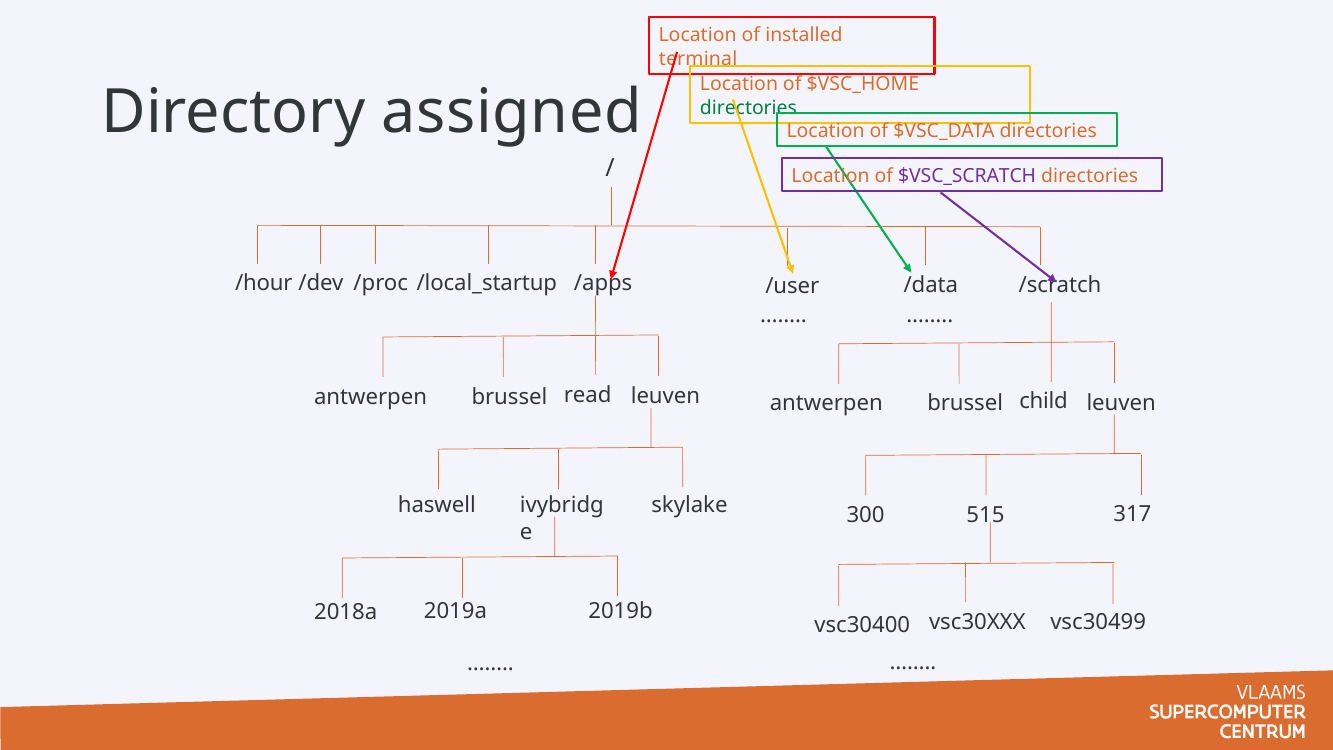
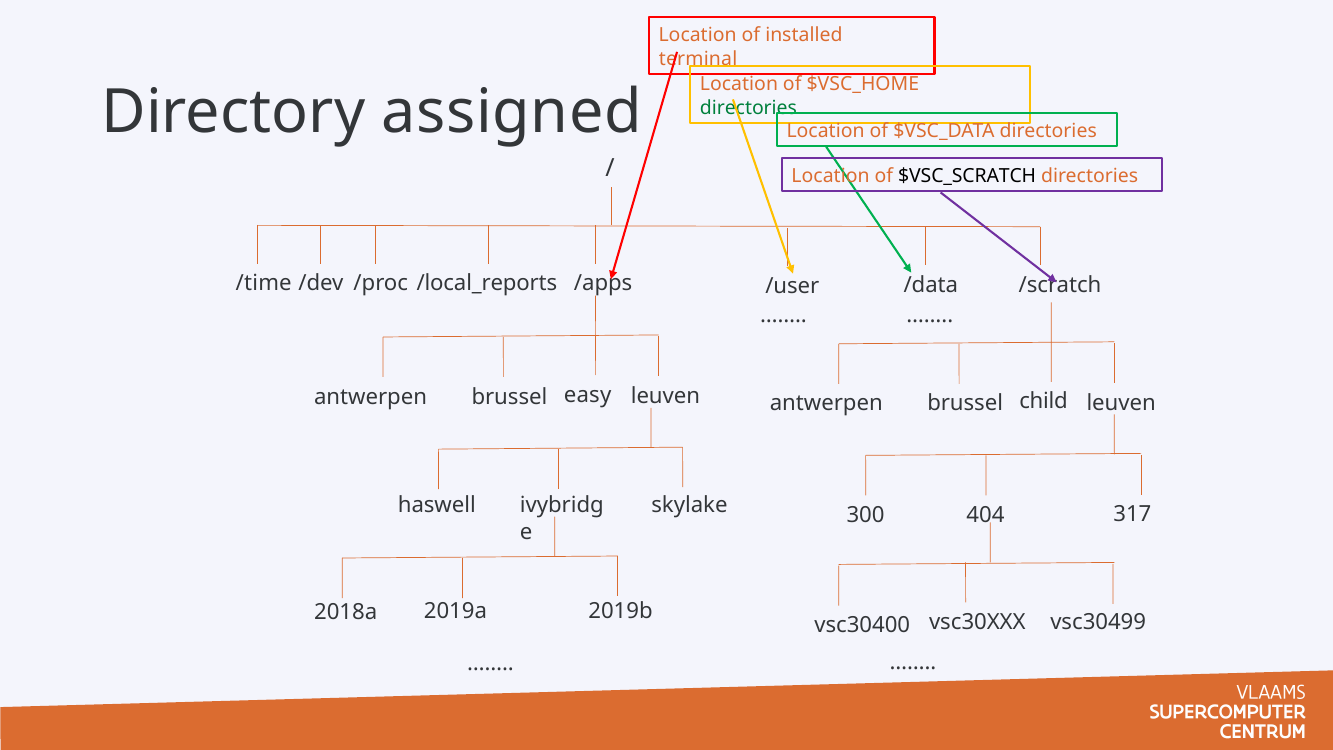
$VSC_SCRATCH colour: purple -> black
/hour: /hour -> /time
/local_startup: /local_startup -> /local_reports
read: read -> easy
515: 515 -> 404
